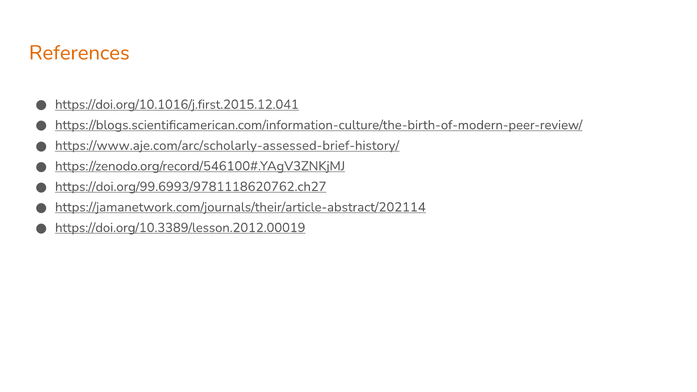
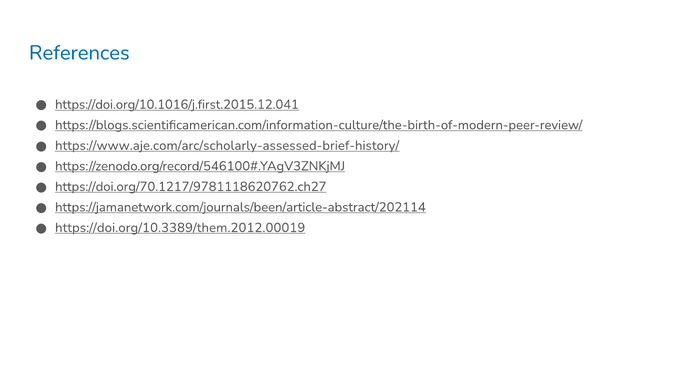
References colour: orange -> blue
https://doi.org/99.6993/9781118620762.ch27: https://doi.org/99.6993/9781118620762.ch27 -> https://doi.org/70.1217/9781118620762.ch27
https://jamanetwork.com/journals/their/article-abstract/202114: https://jamanetwork.com/journals/their/article-abstract/202114 -> https://jamanetwork.com/journals/been/article-abstract/202114
https://doi.org/10.3389/lesson.2012.00019: https://doi.org/10.3389/lesson.2012.00019 -> https://doi.org/10.3389/them.2012.00019
